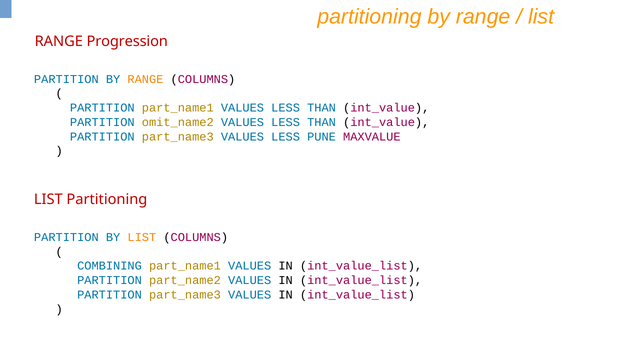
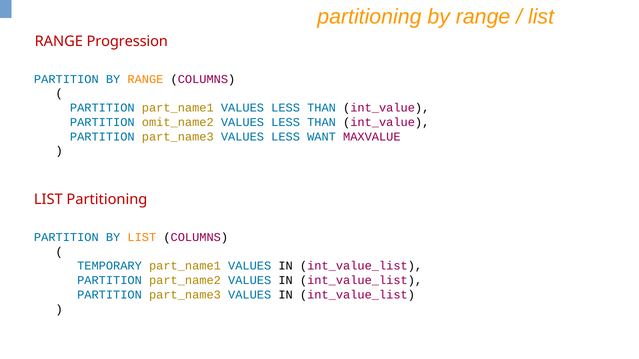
PUNE: PUNE -> WANT
COMBINING: COMBINING -> TEMPORARY
